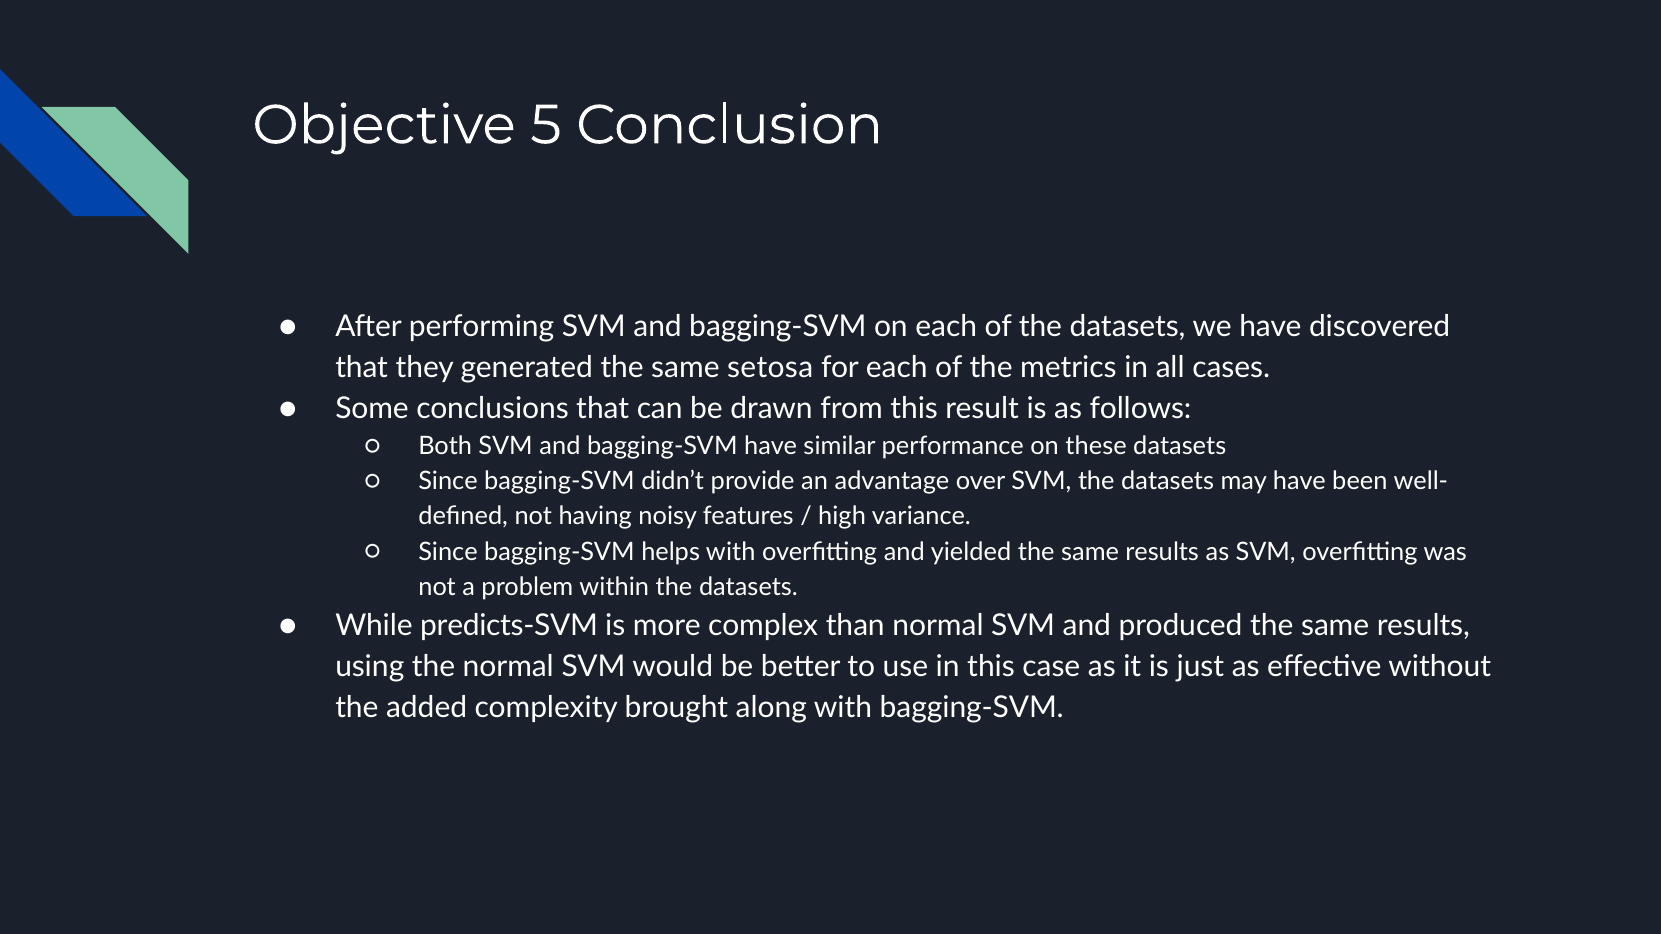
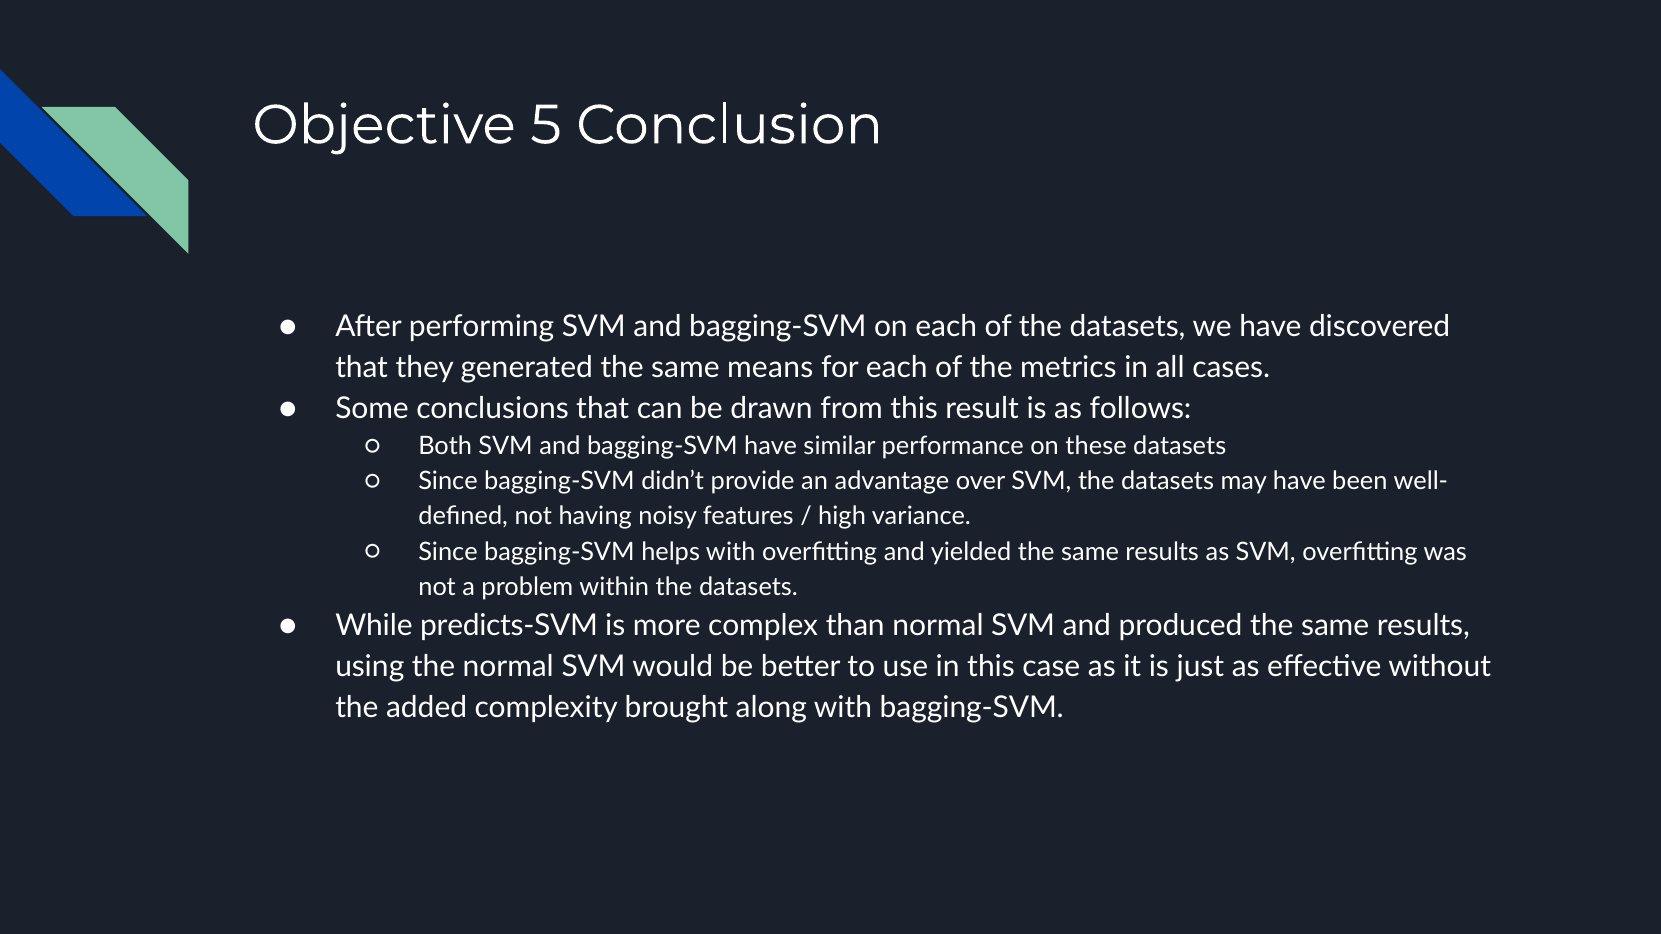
setosa: setosa -> means
